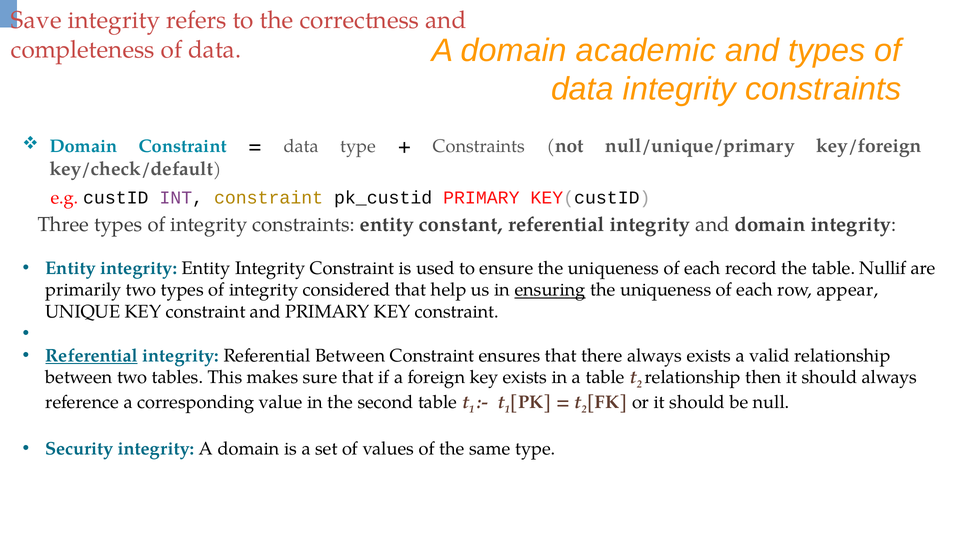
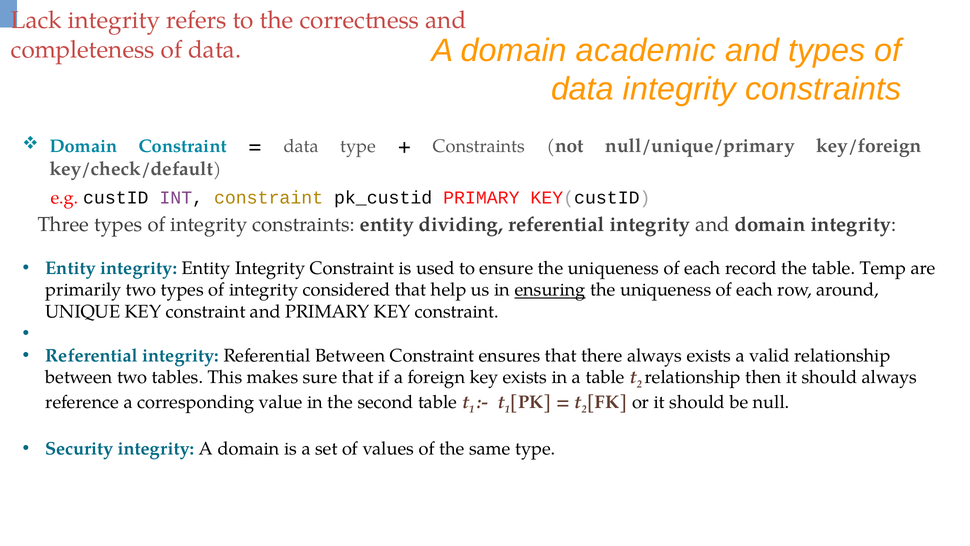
Save: Save -> Lack
constant: constant -> dividing
Nullif: Nullif -> Temp
appear: appear -> around
Referential at (92, 355) underline: present -> none
